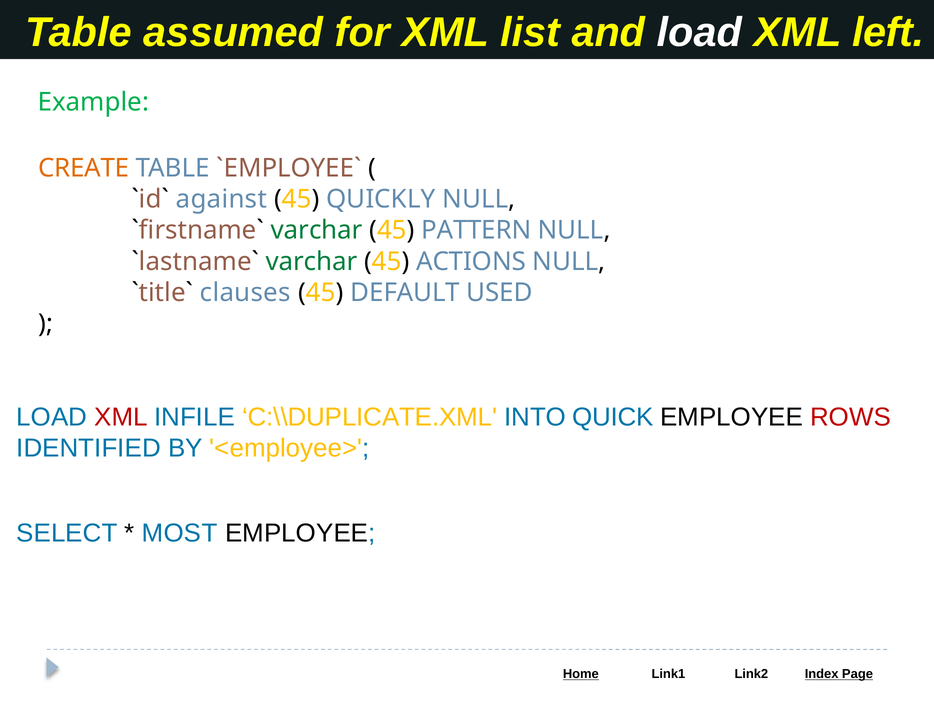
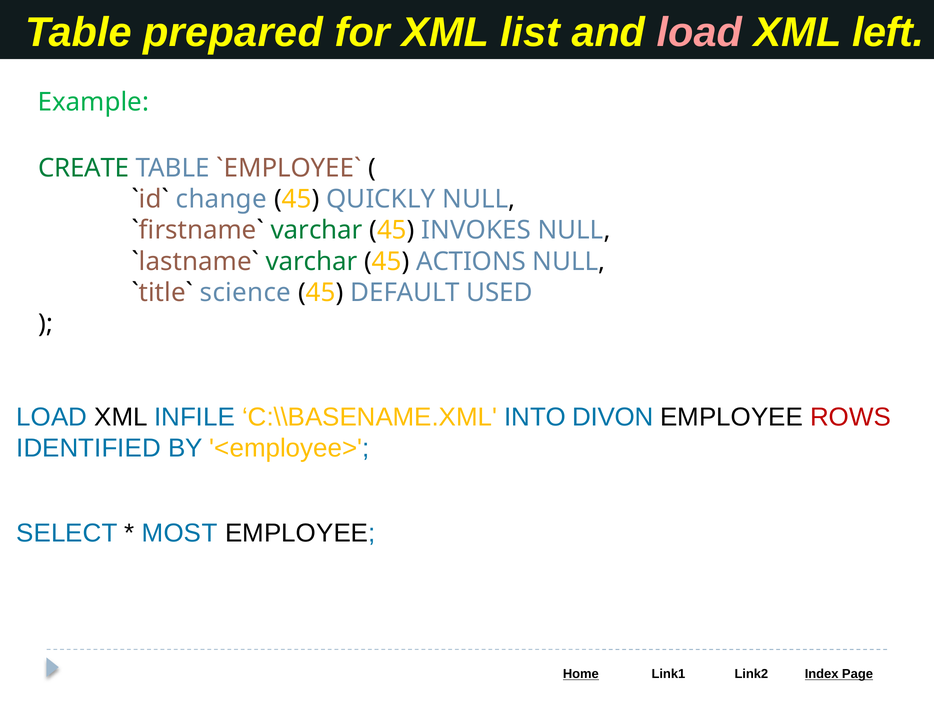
assumed: assumed -> prepared
load at (699, 32) colour: white -> pink
CREATE colour: orange -> green
against: against -> change
PATTERN: PATTERN -> INVOKES
clauses: clauses -> science
XML at (121, 417) colour: red -> black
C:\\DUPLICATE.XML: C:\\DUPLICATE.XML -> C:\\BASENAME.XML
QUICK: QUICK -> DIVON
